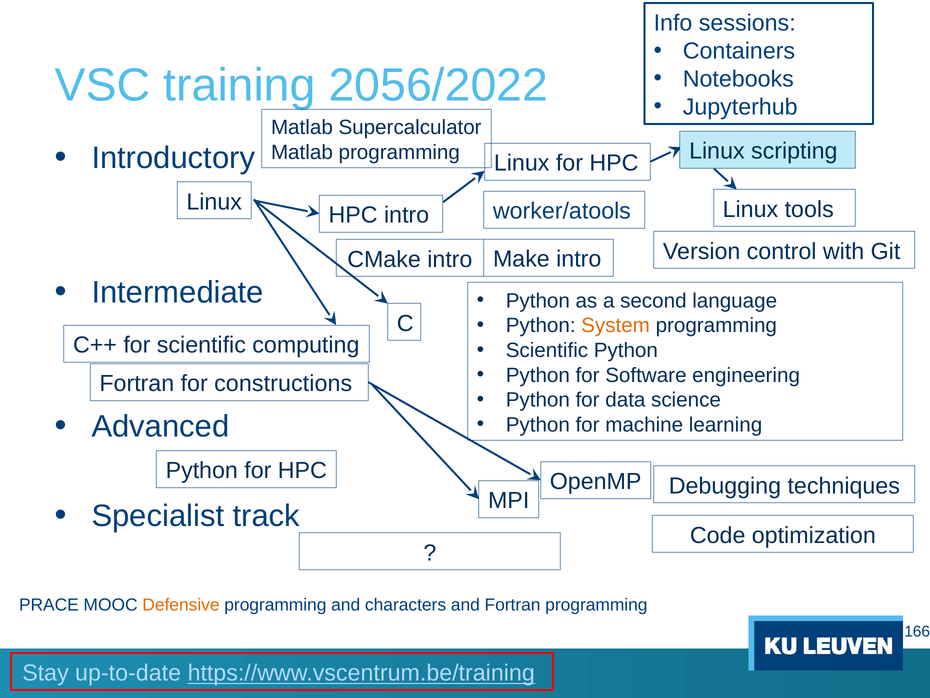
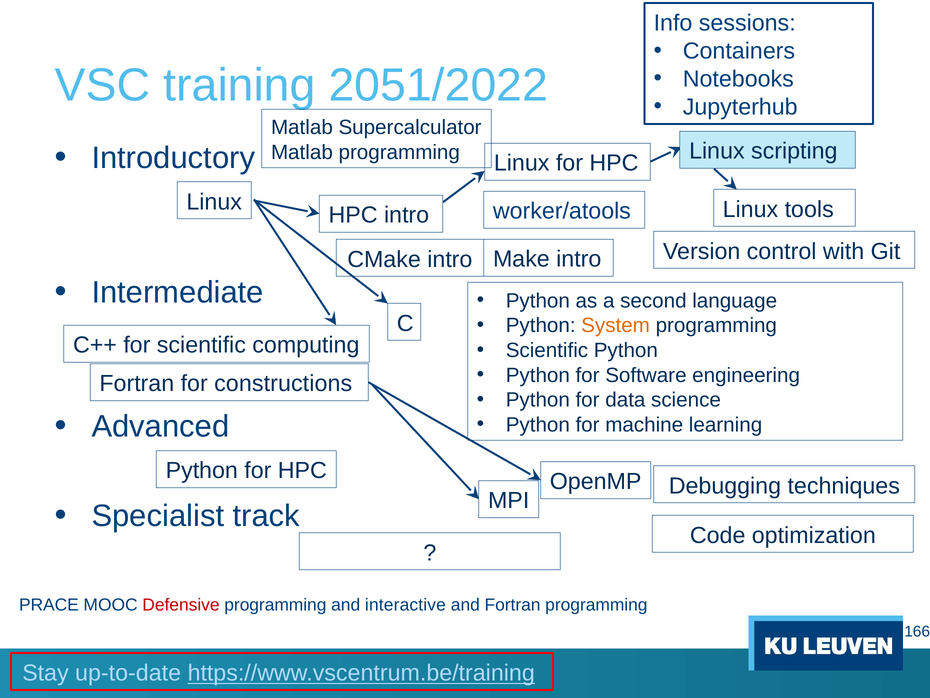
2056/2022: 2056/2022 -> 2051/2022
Defensive colour: orange -> red
characters: characters -> interactive
